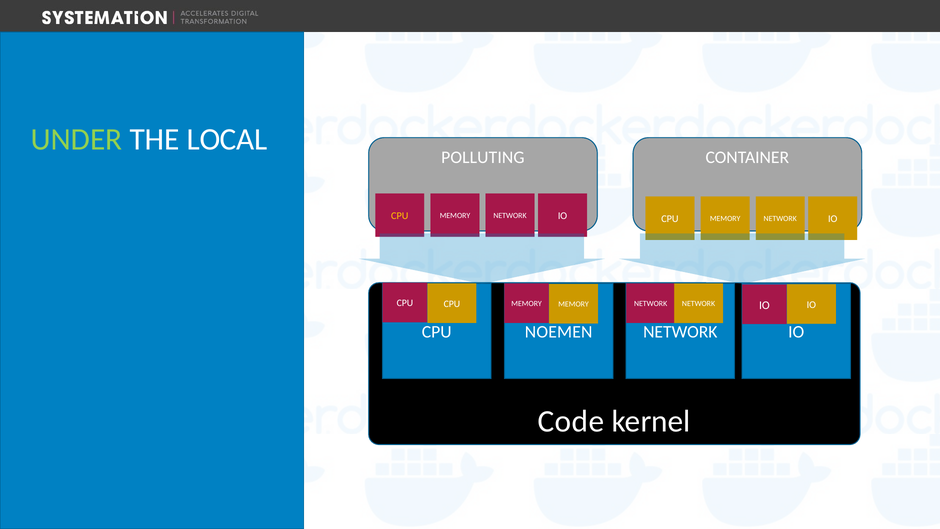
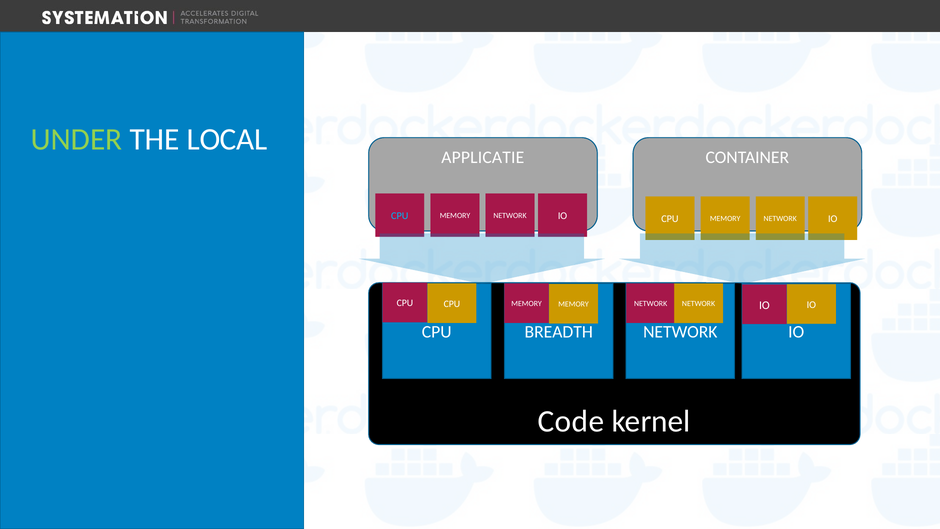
POLLUTING: POLLUTING -> APPLICATIE
CPU at (400, 216) colour: yellow -> light blue
NOEMEN: NOEMEN -> BREADTH
